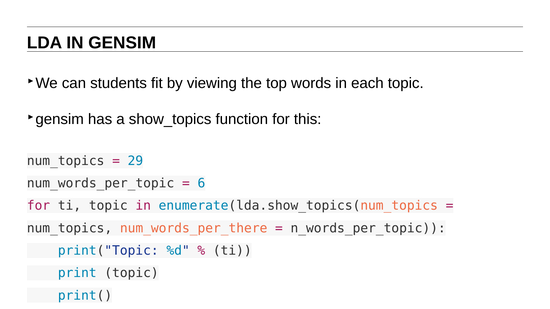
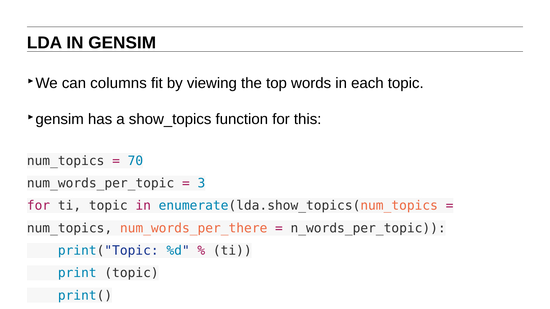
students: students -> columns
29: 29 -> 70
6: 6 -> 3
